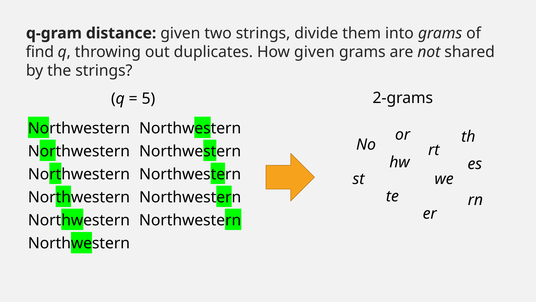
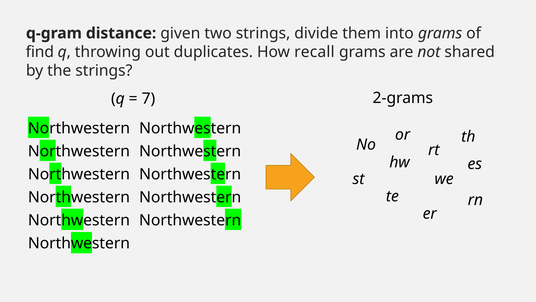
How given: given -> recall
5: 5 -> 7
